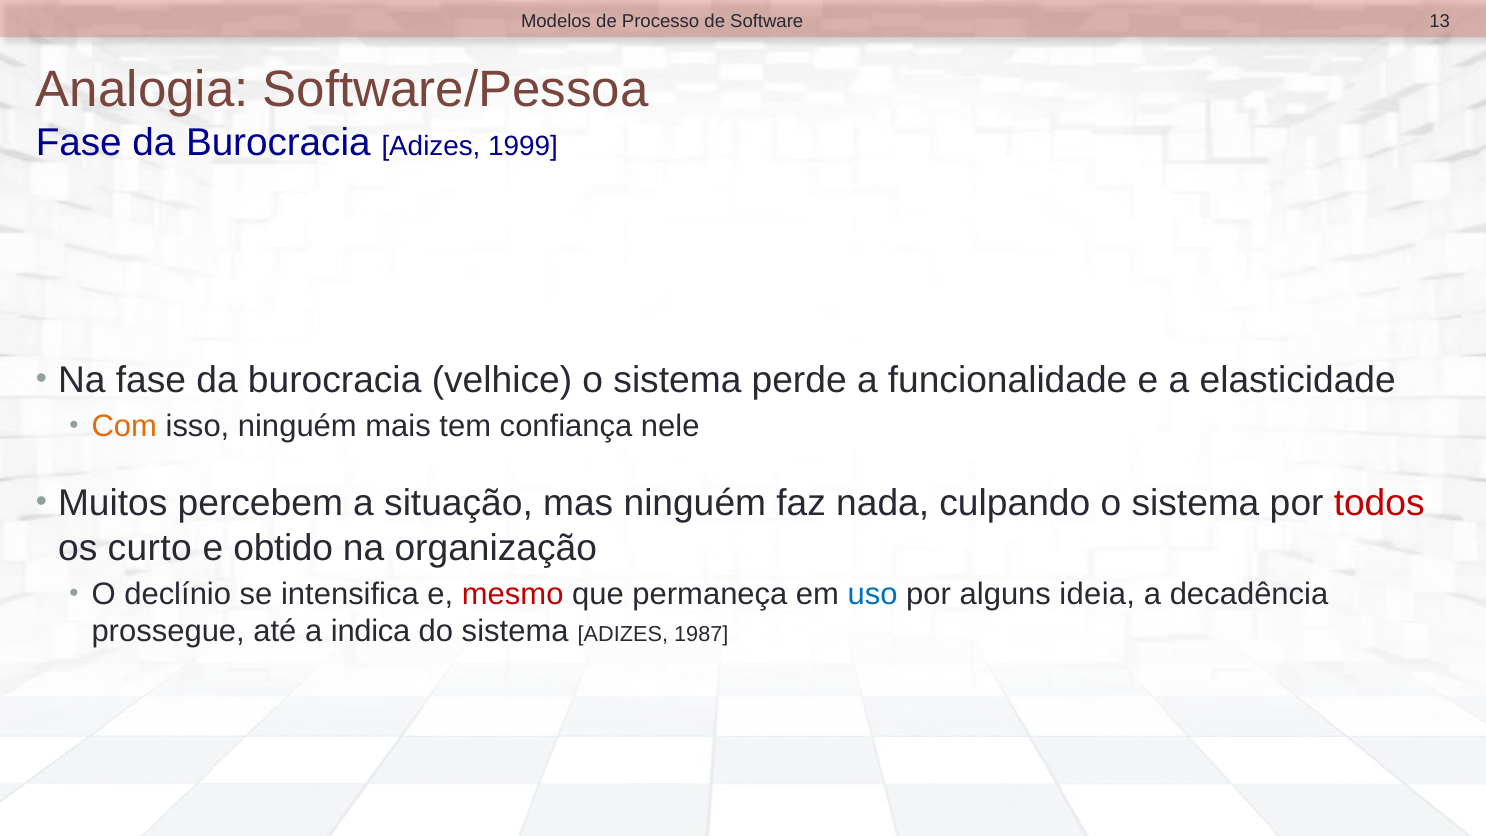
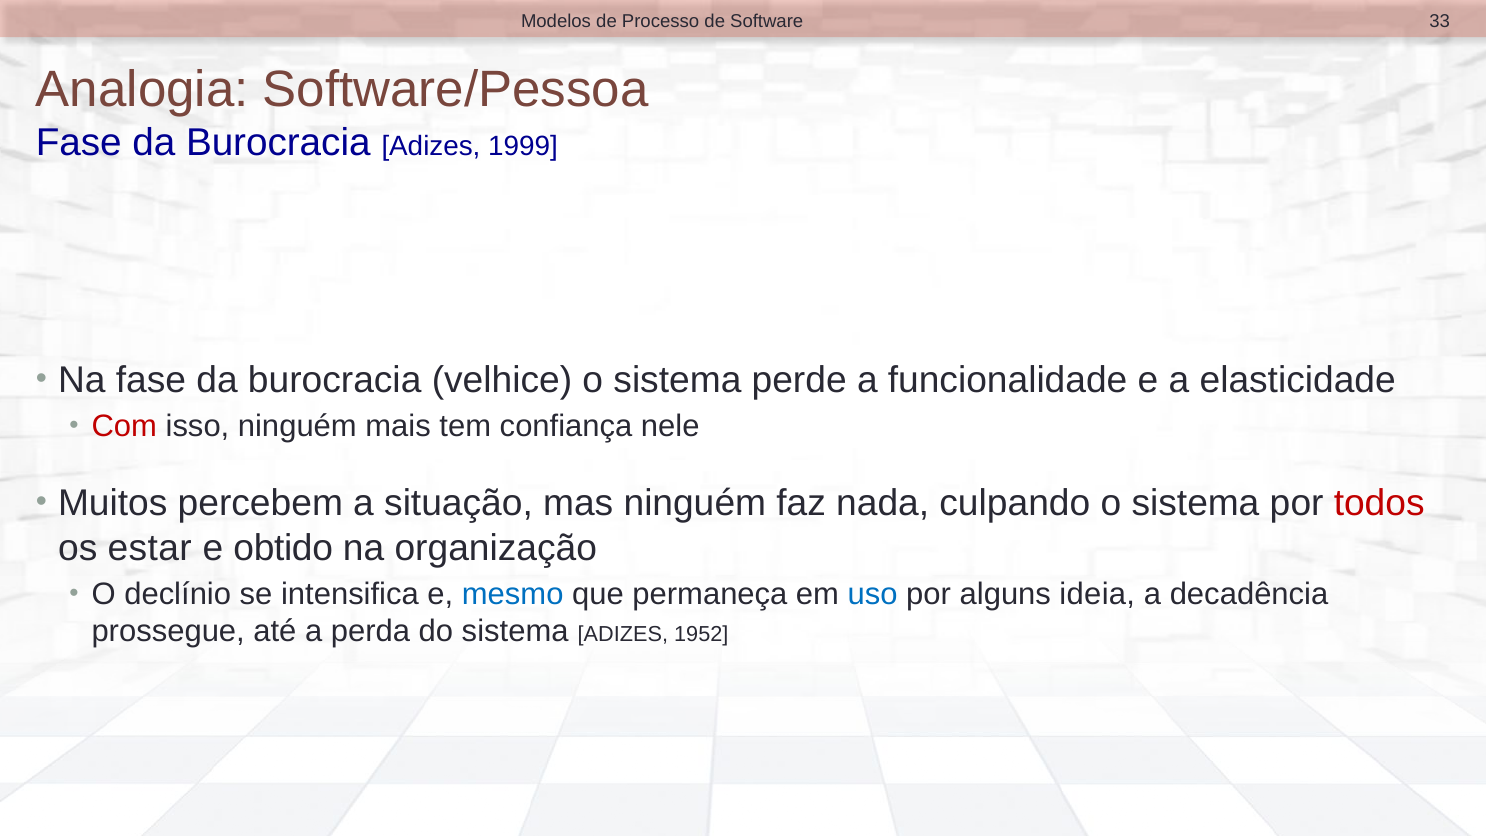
13: 13 -> 33
Com colour: orange -> red
curto: curto -> estar
mesmo colour: red -> blue
indica: indica -> perda
1987: 1987 -> 1952
